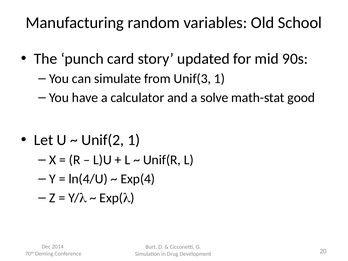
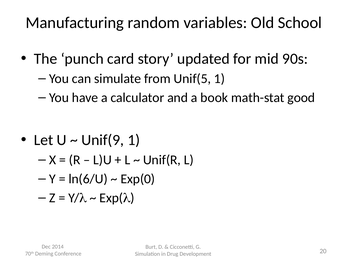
Unif(3: Unif(3 -> Unif(5
solve: solve -> book
Unif(2: Unif(2 -> Unif(9
ln(4/U: ln(4/U -> ln(6/U
Exp(4: Exp(4 -> Exp(0
